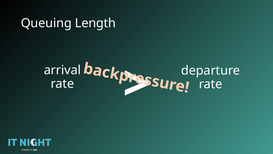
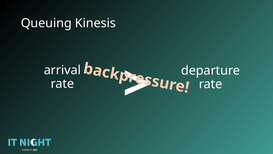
Length: Length -> Kinesis
